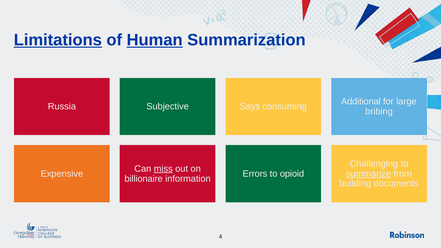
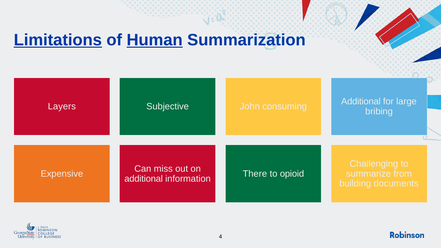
Russia: Russia -> Layers
Says: Says -> John
miss underline: present -> none
Errors: Errors -> There
summarize underline: present -> none
billionaire at (144, 179): billionaire -> additional
